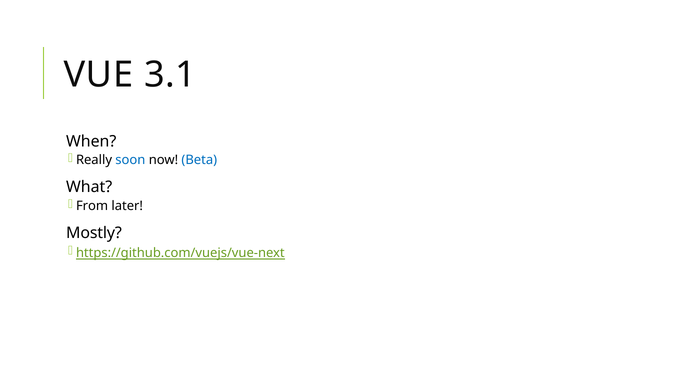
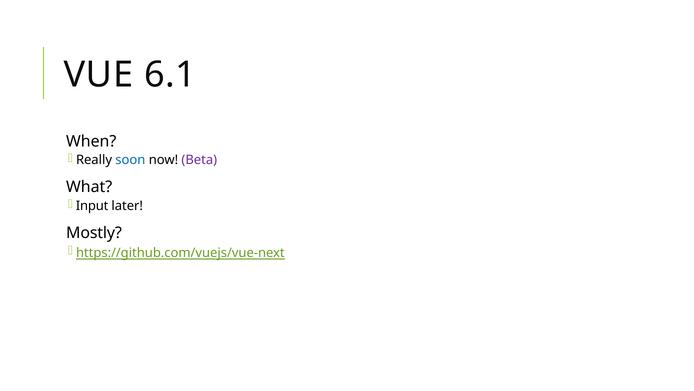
3.1: 3.1 -> 6.1
Beta colour: blue -> purple
From: From -> Input
